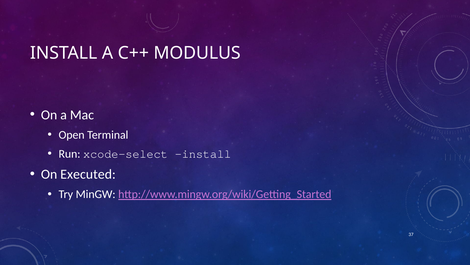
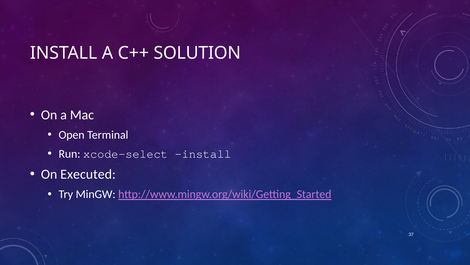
MODULUS: MODULUS -> SOLUTION
